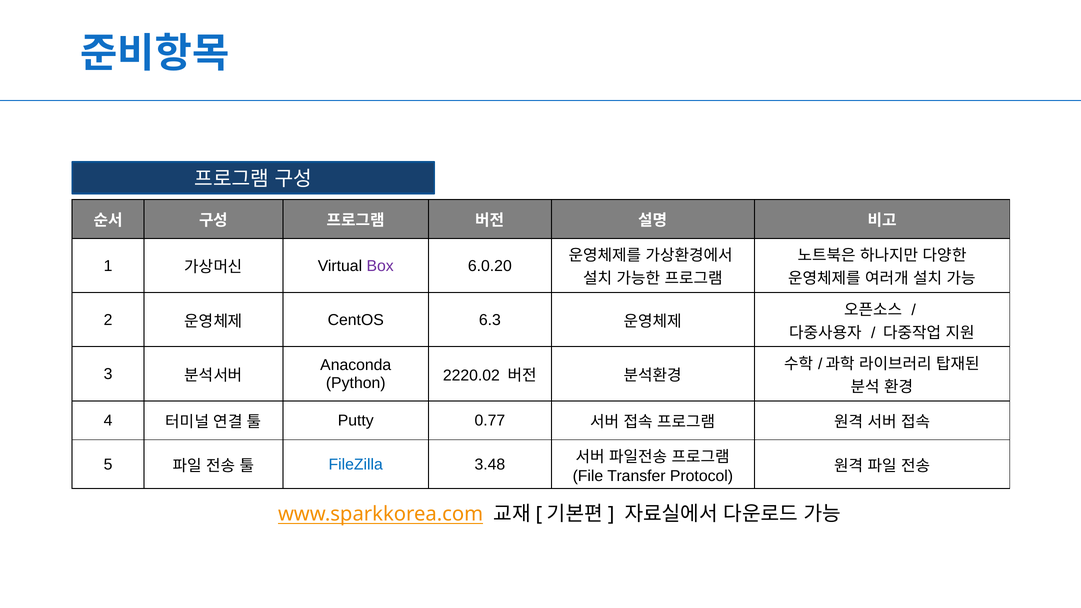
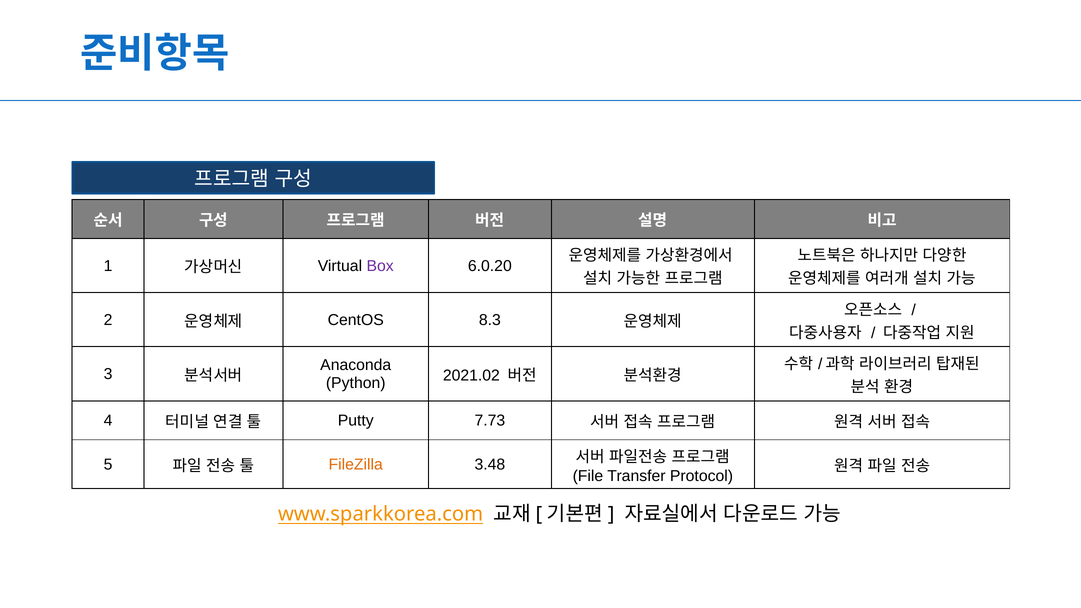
6.3: 6.3 -> 8.3
2220.02: 2220.02 -> 2021.02
0.77: 0.77 -> 7.73
FileZilla colour: blue -> orange
